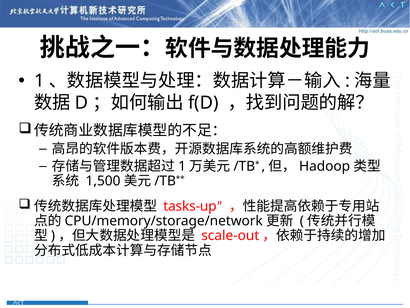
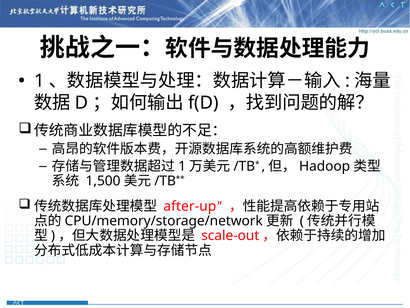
tasks-up: tasks-up -> after-up
